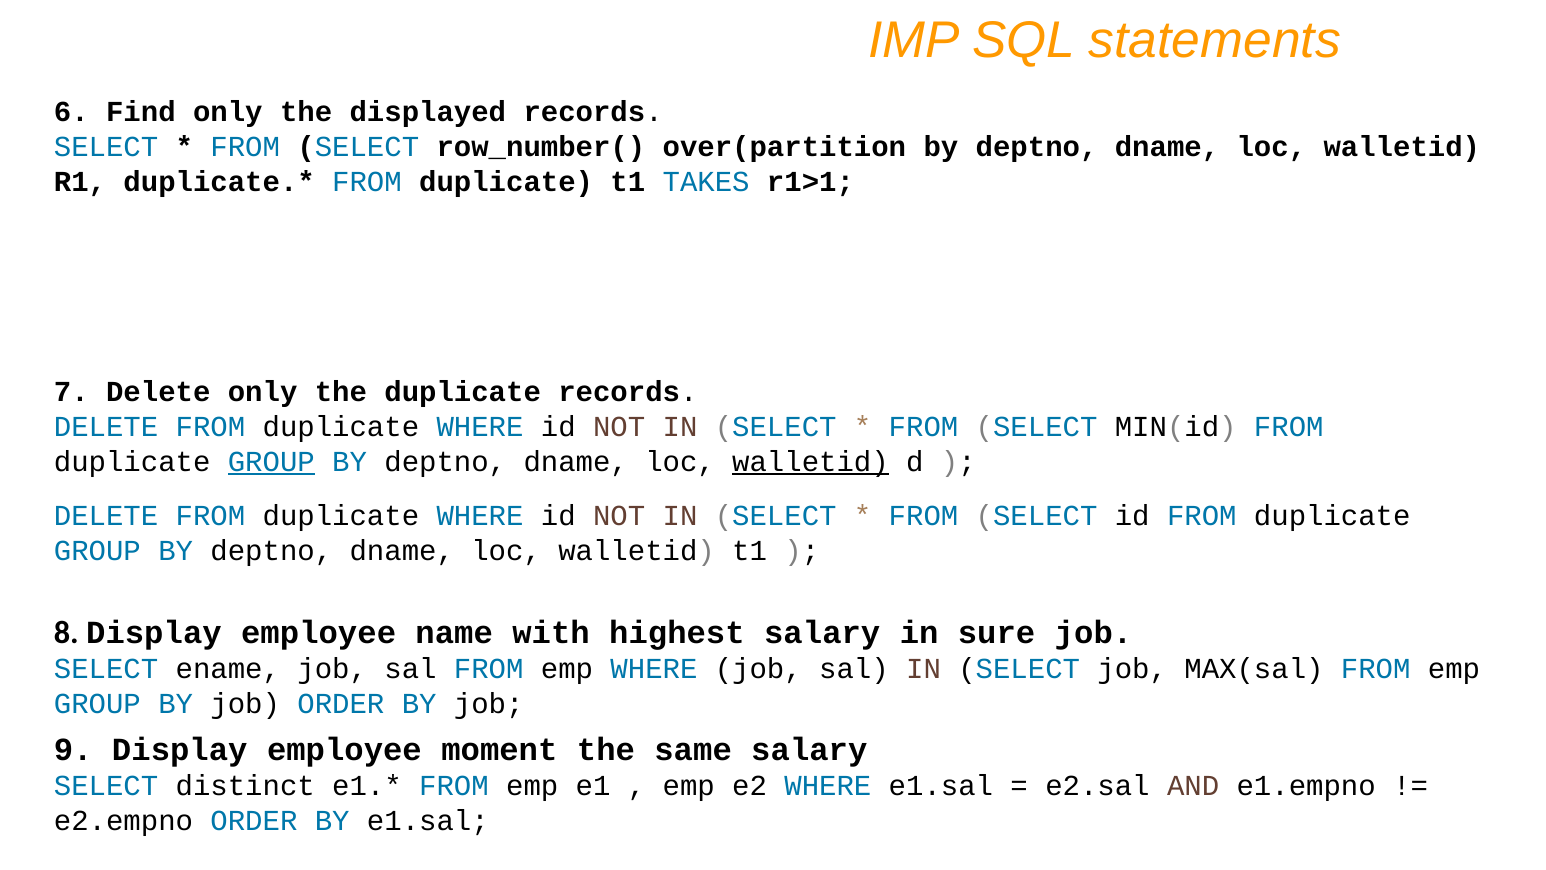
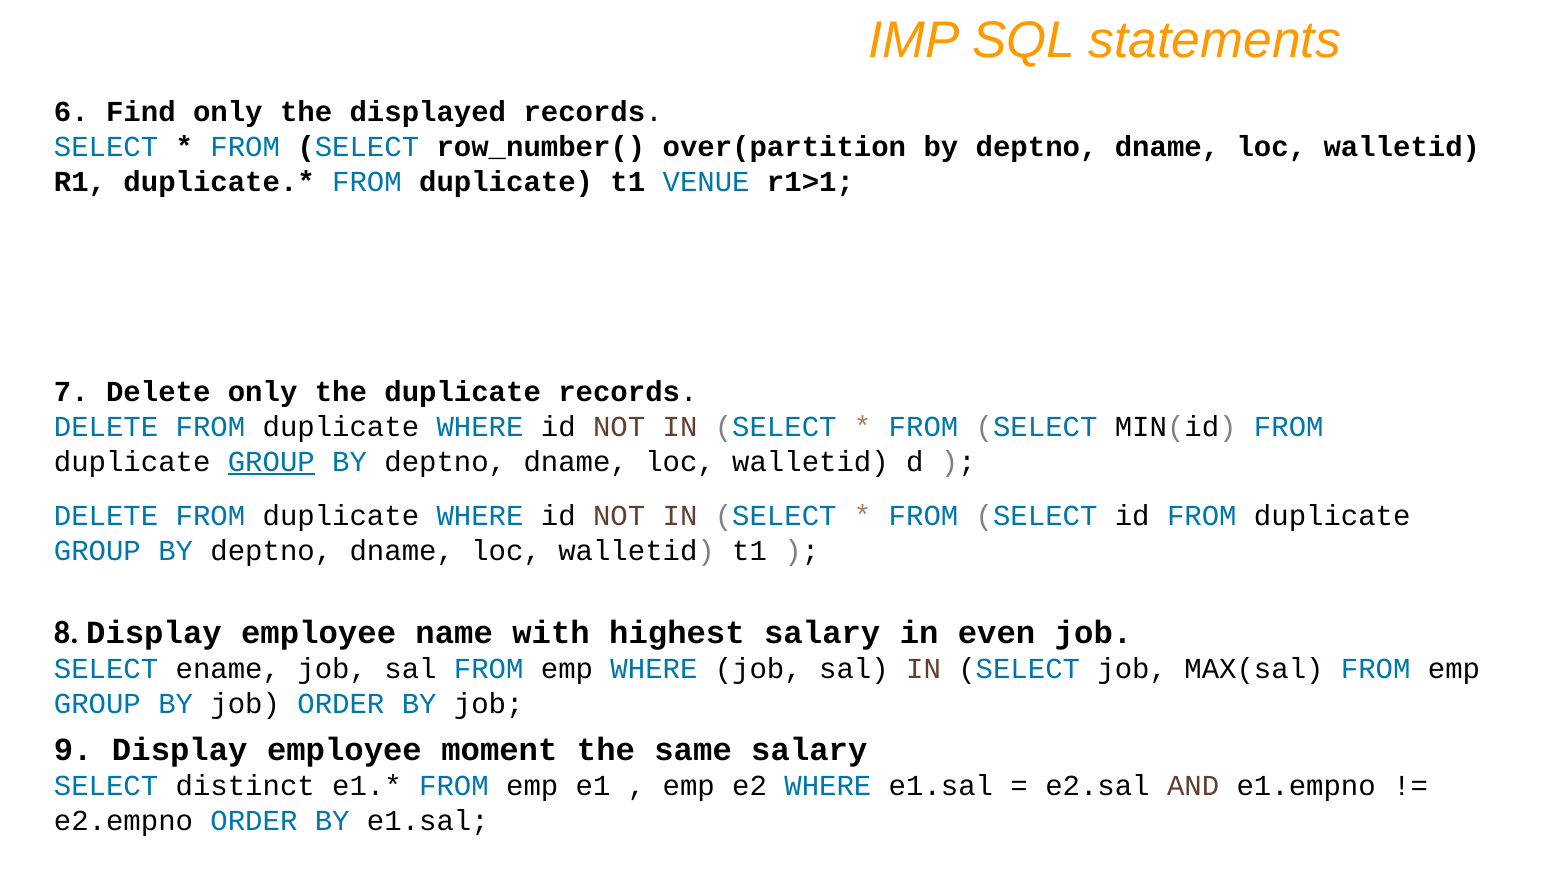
TAKES: TAKES -> VENUE
walletid at (810, 462) underline: present -> none
sure: sure -> even
